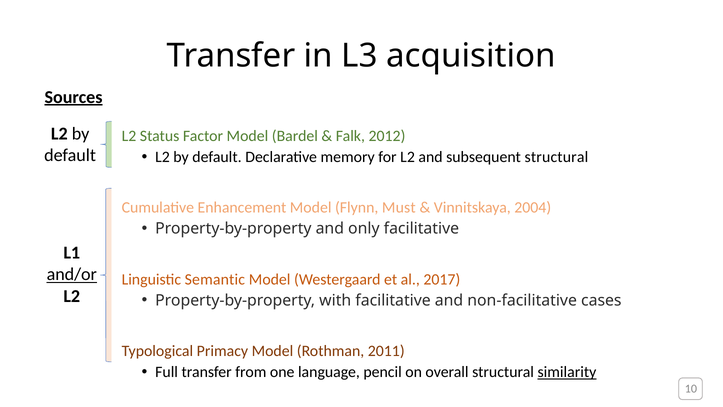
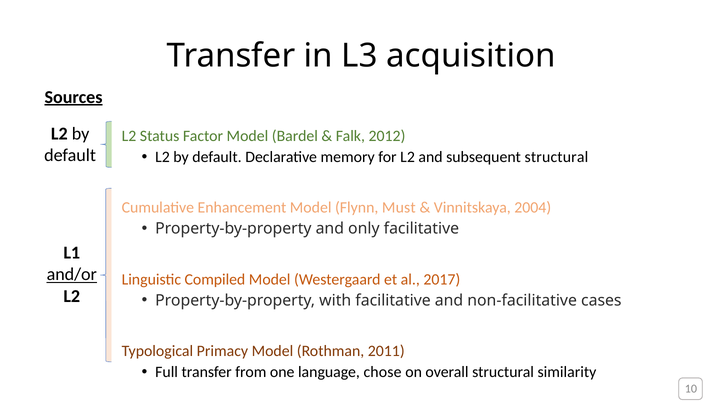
Semantic: Semantic -> Compiled
pencil: pencil -> chose
similarity underline: present -> none
